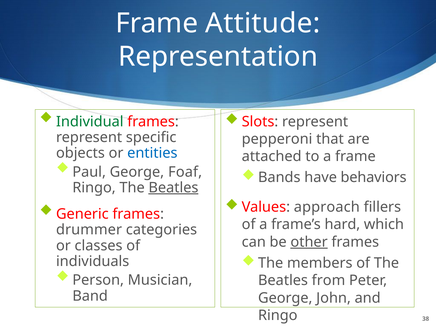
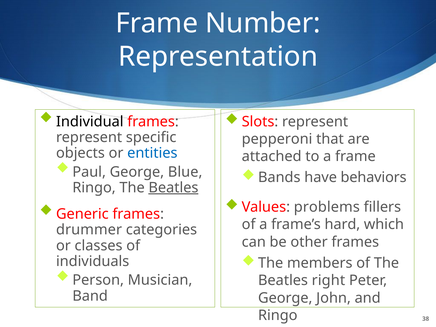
Attitude: Attitude -> Number
Individual colour: green -> black
Foaf: Foaf -> Blue
approach: approach -> problems
other underline: present -> none
from: from -> right
